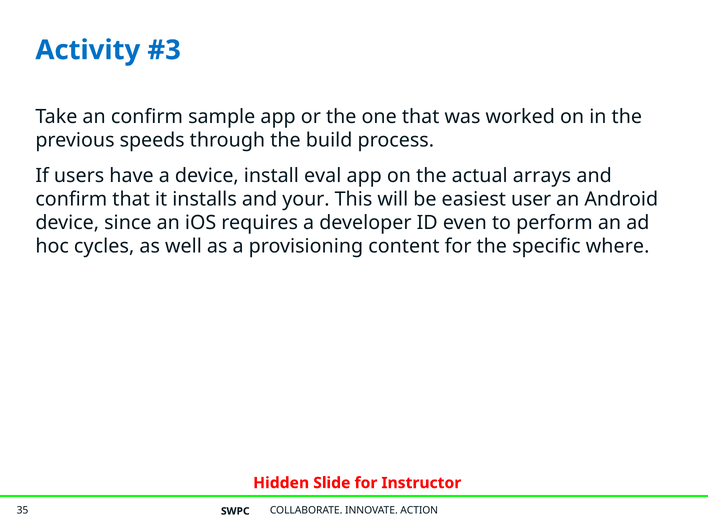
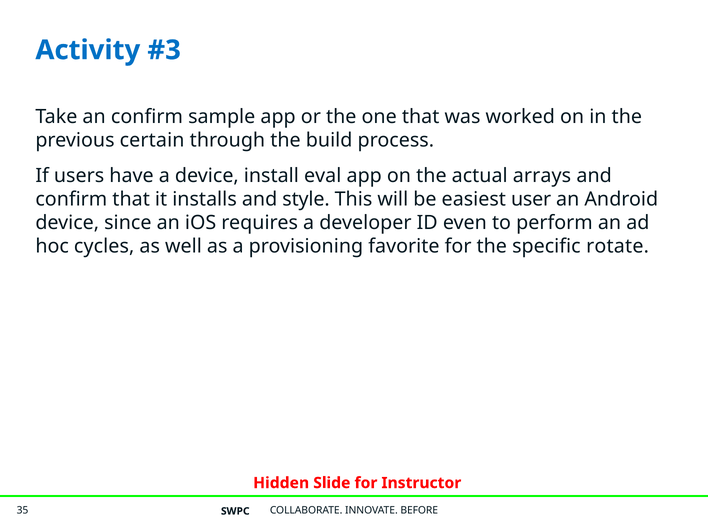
speeds: speeds -> certain
your: your -> style
content: content -> favorite
where: where -> rotate
ACTION: ACTION -> BEFORE
